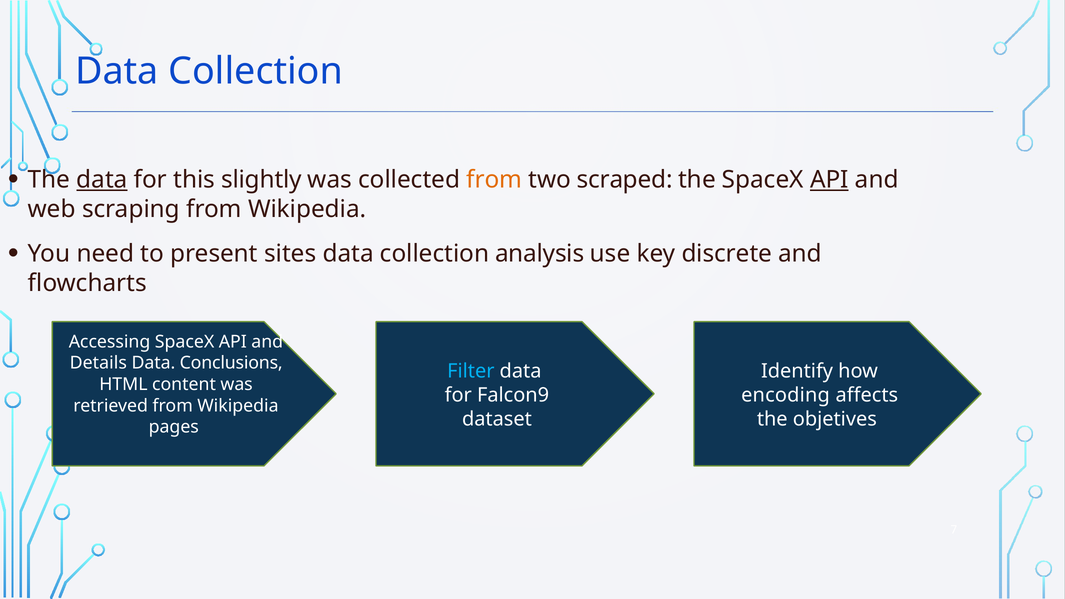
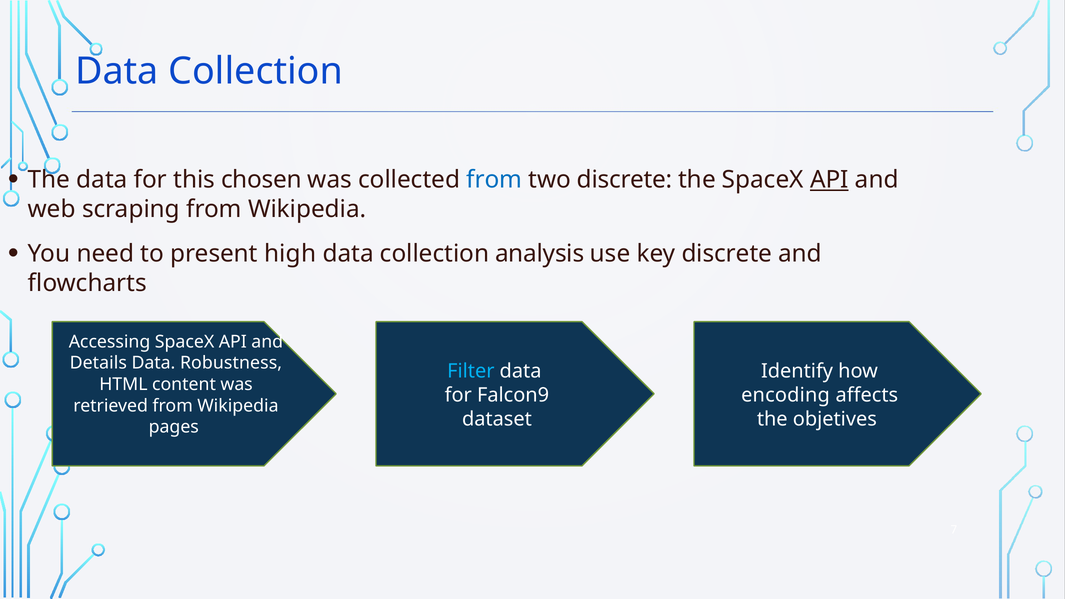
data at (102, 180) underline: present -> none
slightly: slightly -> chosen
from at (494, 180) colour: orange -> blue
two scraped: scraped -> discrete
sites: sites -> high
Conclusions: Conclusions -> Robustness
